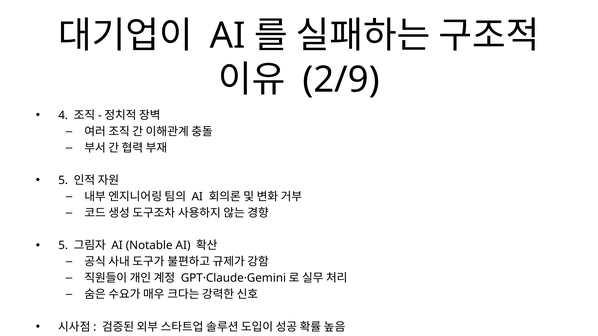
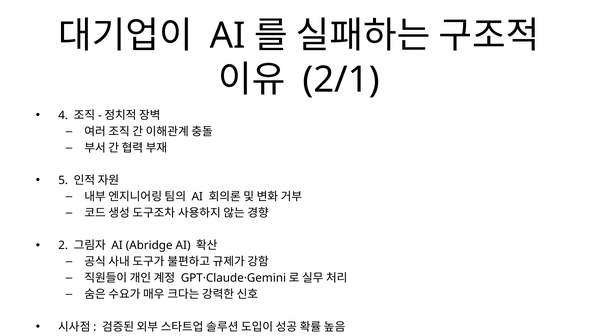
2/9: 2/9 -> 2/1
5 at (63, 246): 5 -> 2
Notable: Notable -> Abridge
